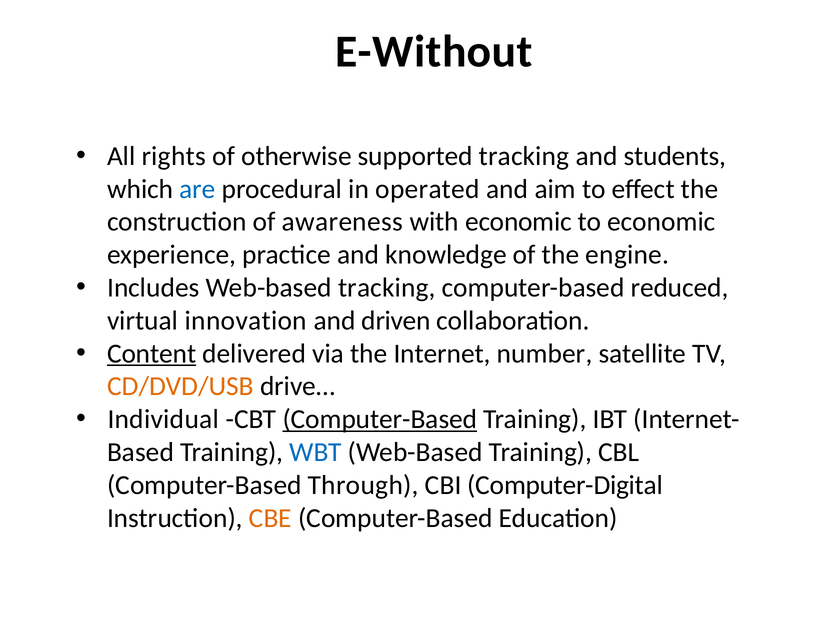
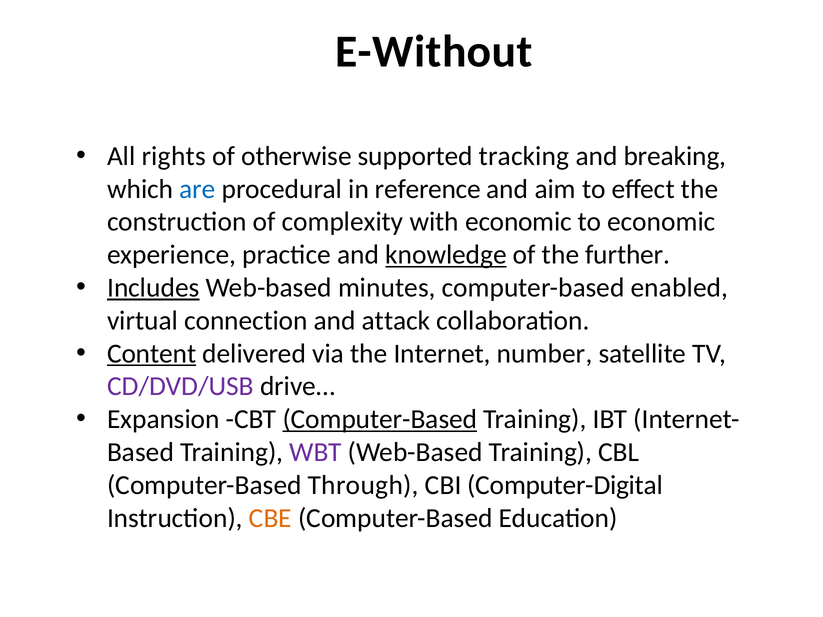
students: students -> breaking
operated: operated -> reference
awareness: awareness -> complexity
knowledge underline: none -> present
engine: engine -> further
Includes underline: none -> present
Web-based tracking: tracking -> minutes
reduced: reduced -> enabled
innovation: innovation -> connection
driven: driven -> attack
CD/DVD/USB colour: orange -> purple
Individual: Individual -> Expansion
WBT colour: blue -> purple
